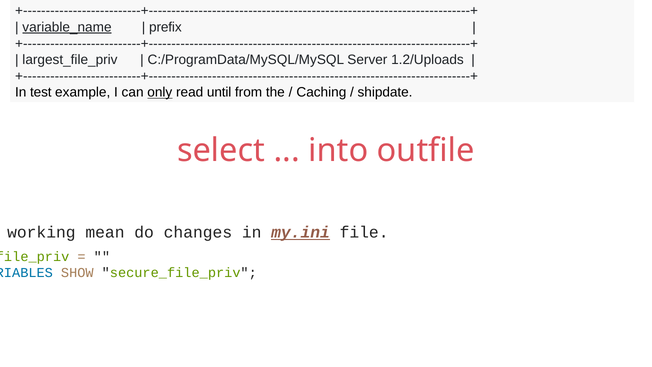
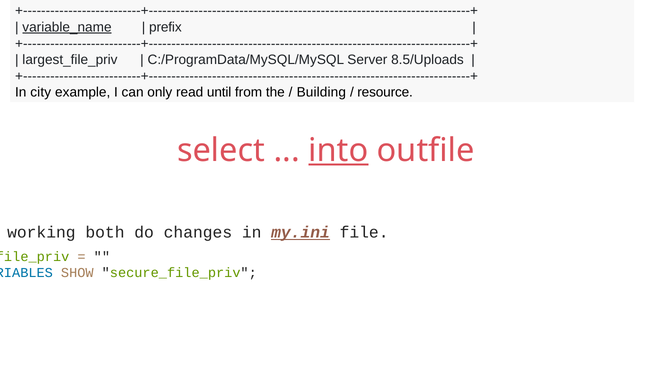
1.2/Uploads: 1.2/Uploads -> 8.5/Uploads
test: test -> city
only underline: present -> none
Caching: Caching -> Building
shipdate: shipdate -> resource
into underline: none -> present
mean: mean -> both
